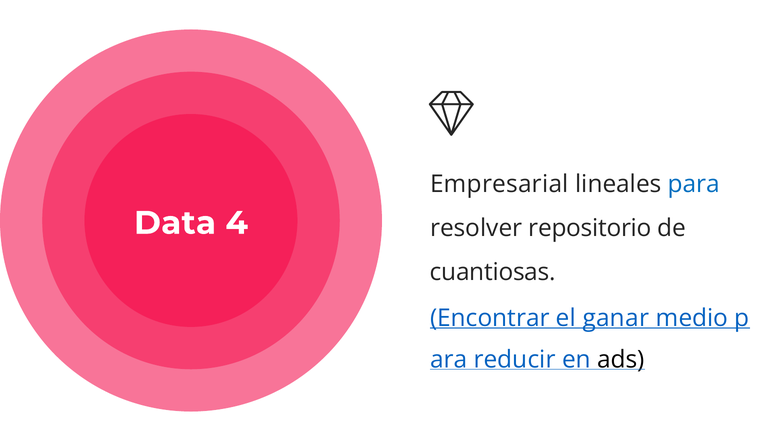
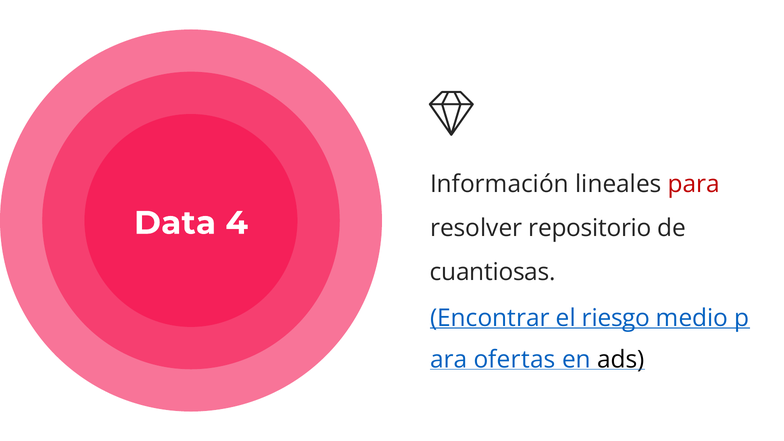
Empresarial: Empresarial -> Información
para colour: blue -> red
ganar: ganar -> riesgo
reducir: reducir -> ofertas
